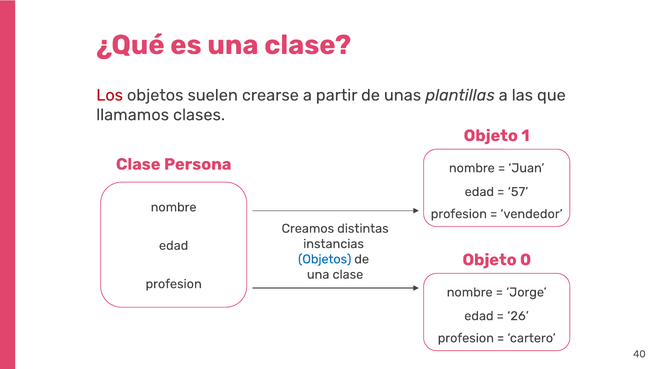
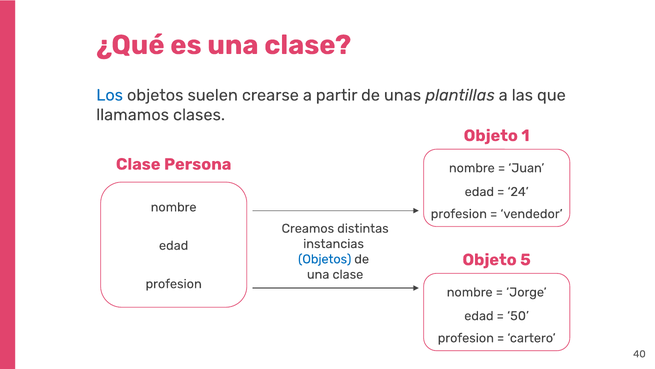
Los colour: red -> blue
57: 57 -> 24
0: 0 -> 5
26: 26 -> 50
